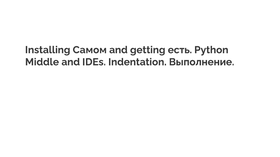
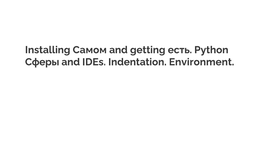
Middle: Middle -> Сферы
Выполнение: Выполнение -> Environment
